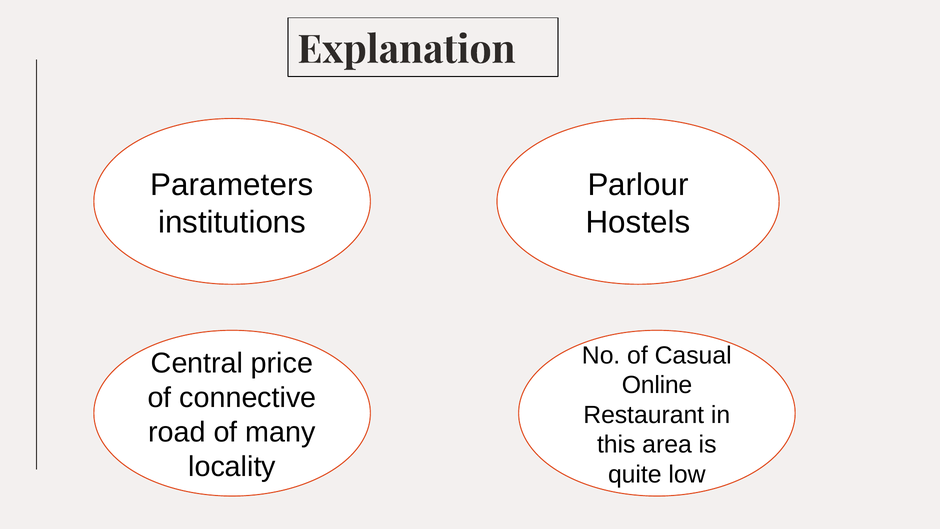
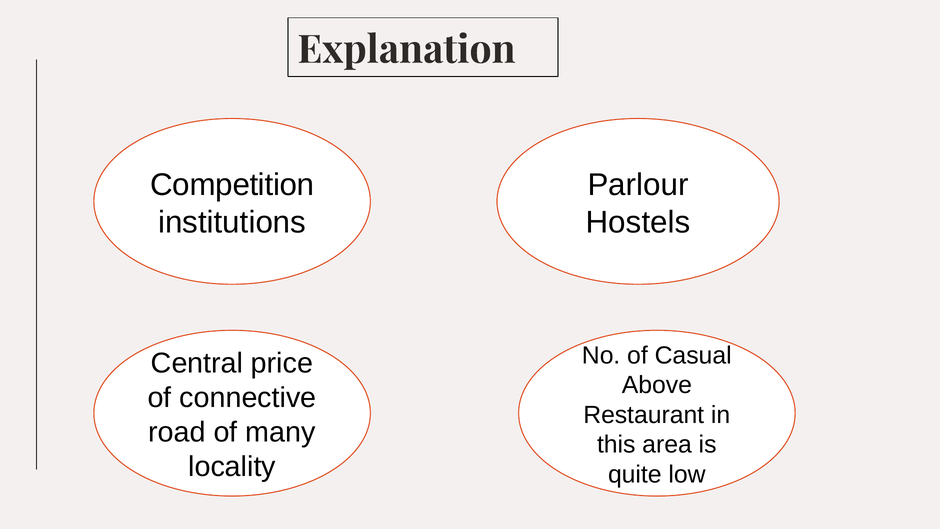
Parameters: Parameters -> Competition
Online: Online -> Above
